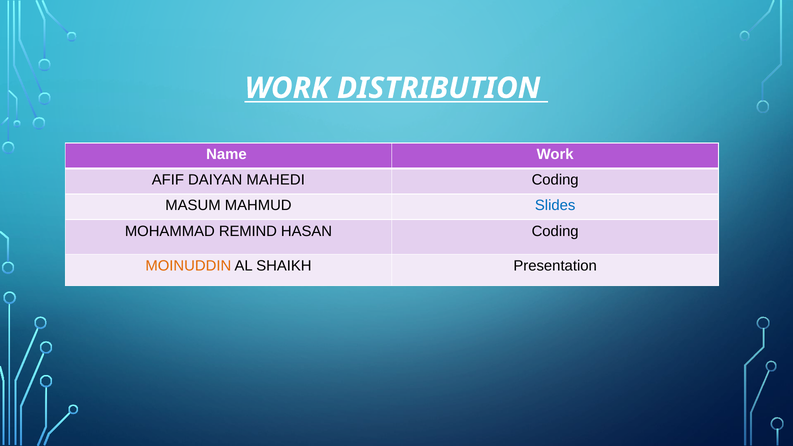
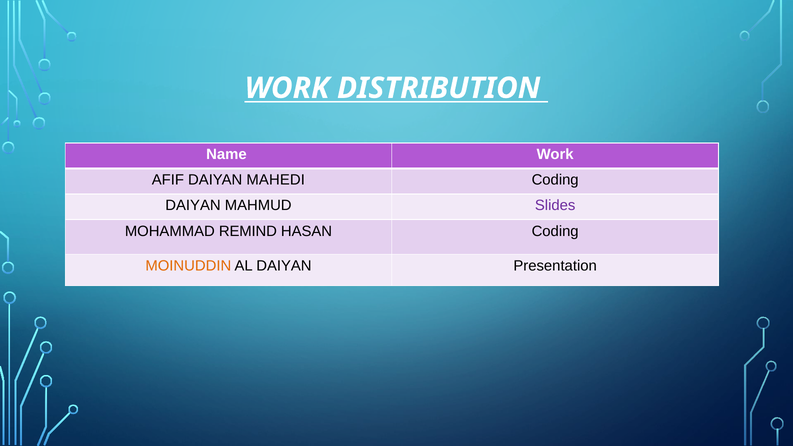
MASUM at (193, 206): MASUM -> DAIYAN
Slides colour: blue -> purple
AL SHAIKH: SHAIKH -> DAIYAN
